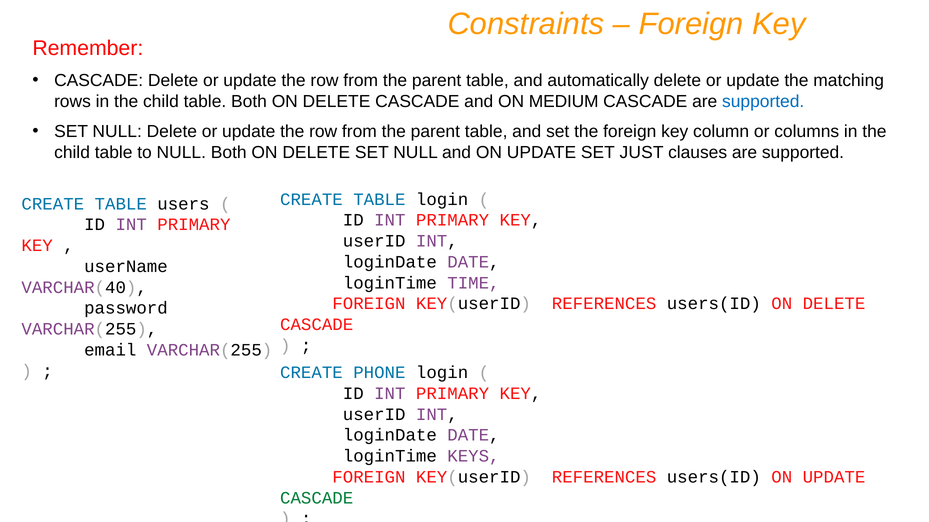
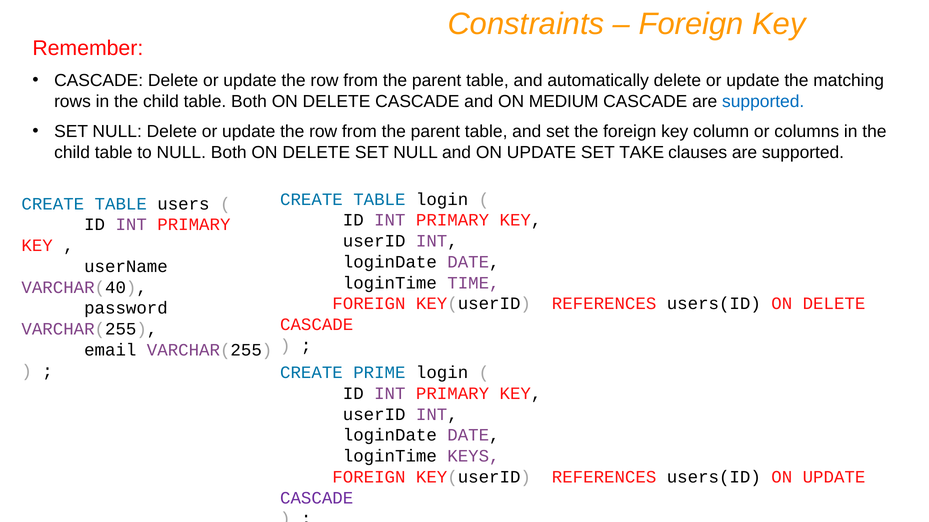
JUST: JUST -> TAKE
PHONE: PHONE -> PRIME
CASCADE at (317, 498) colour: green -> purple
